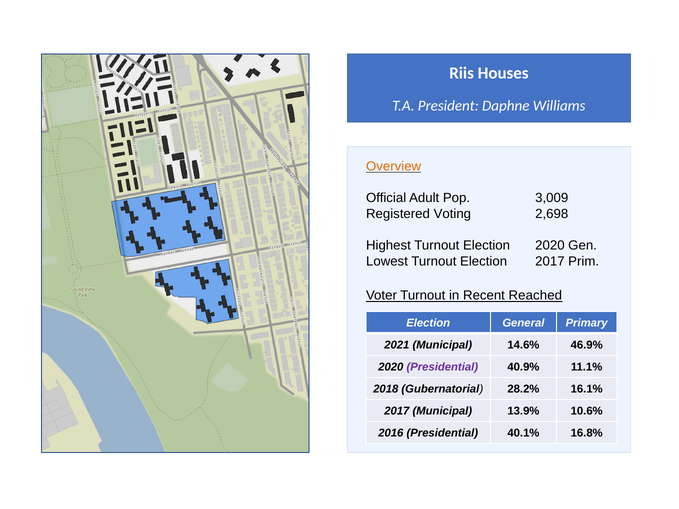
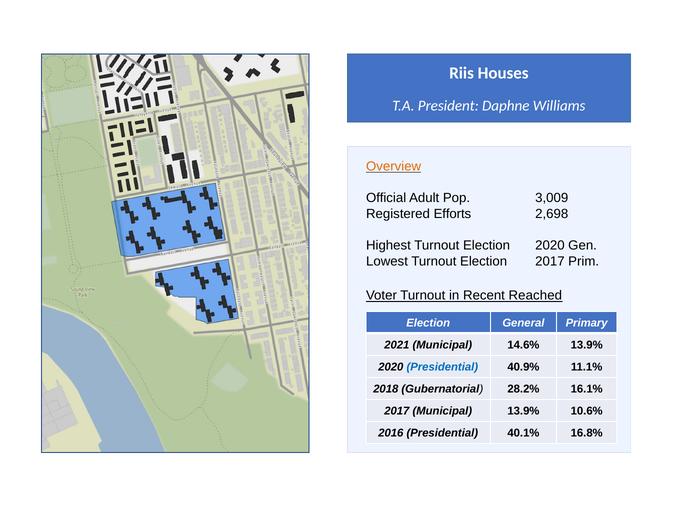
Voting: Voting -> Efforts
14.6% 46.9%: 46.9% -> 13.9%
Presidential at (442, 367) colour: purple -> blue
